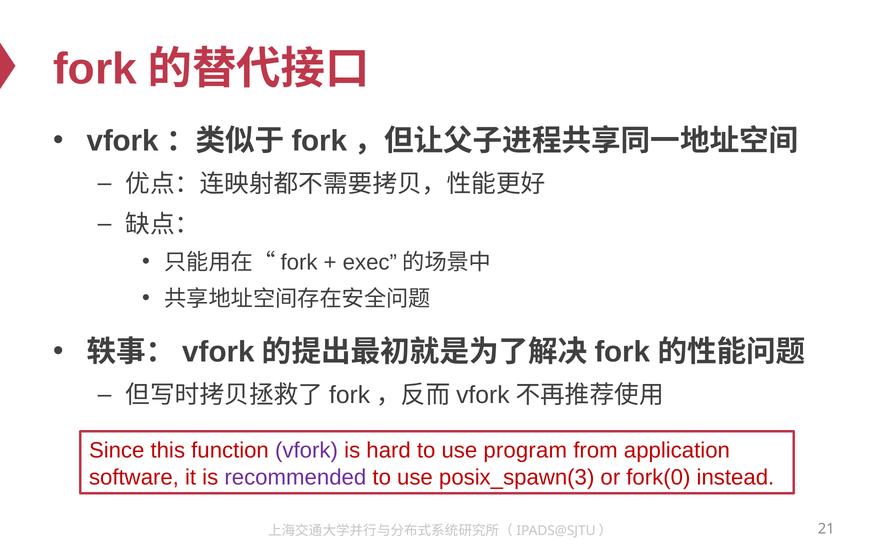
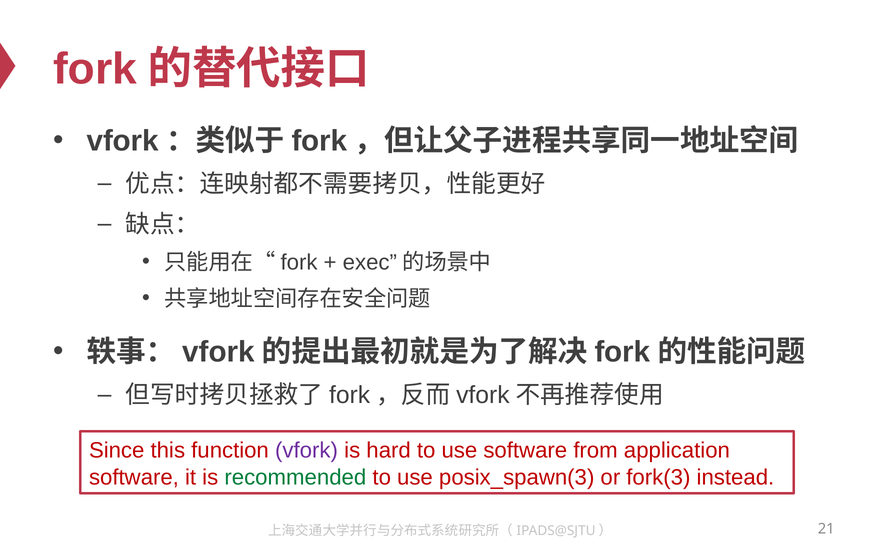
use program: program -> software
recommended colour: purple -> green
fork(0: fork(0 -> fork(3
